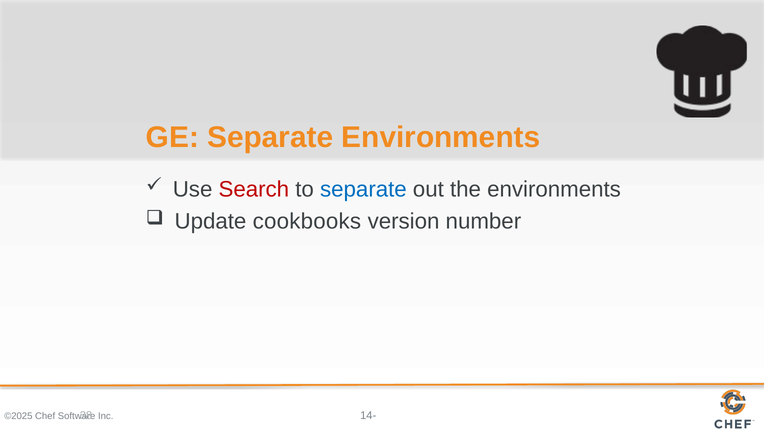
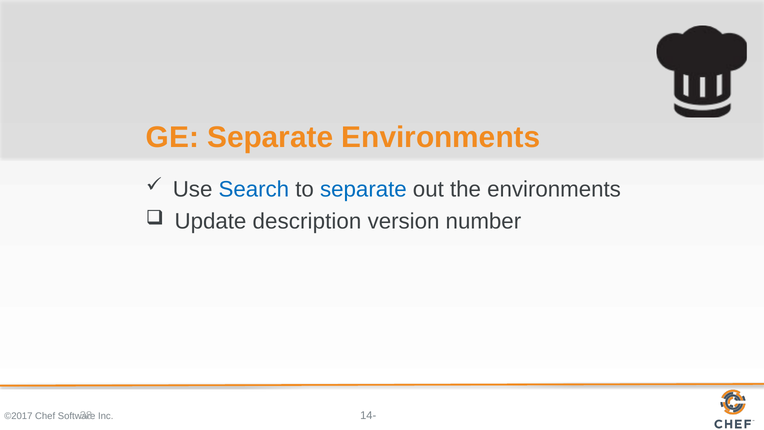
Search colour: red -> blue
cookbooks: cookbooks -> description
©2025: ©2025 -> ©2017
